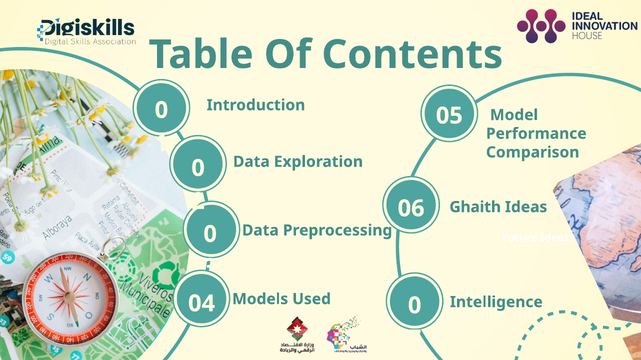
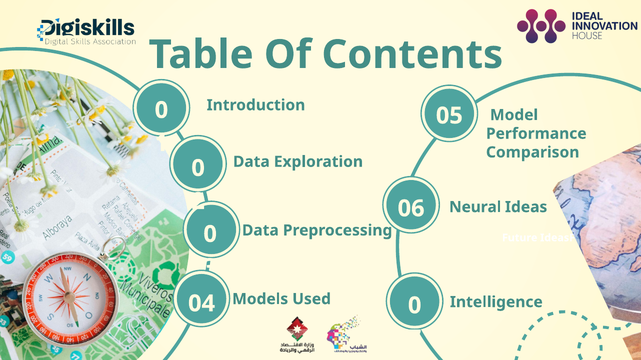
Ghaith: Ghaith -> Neural
